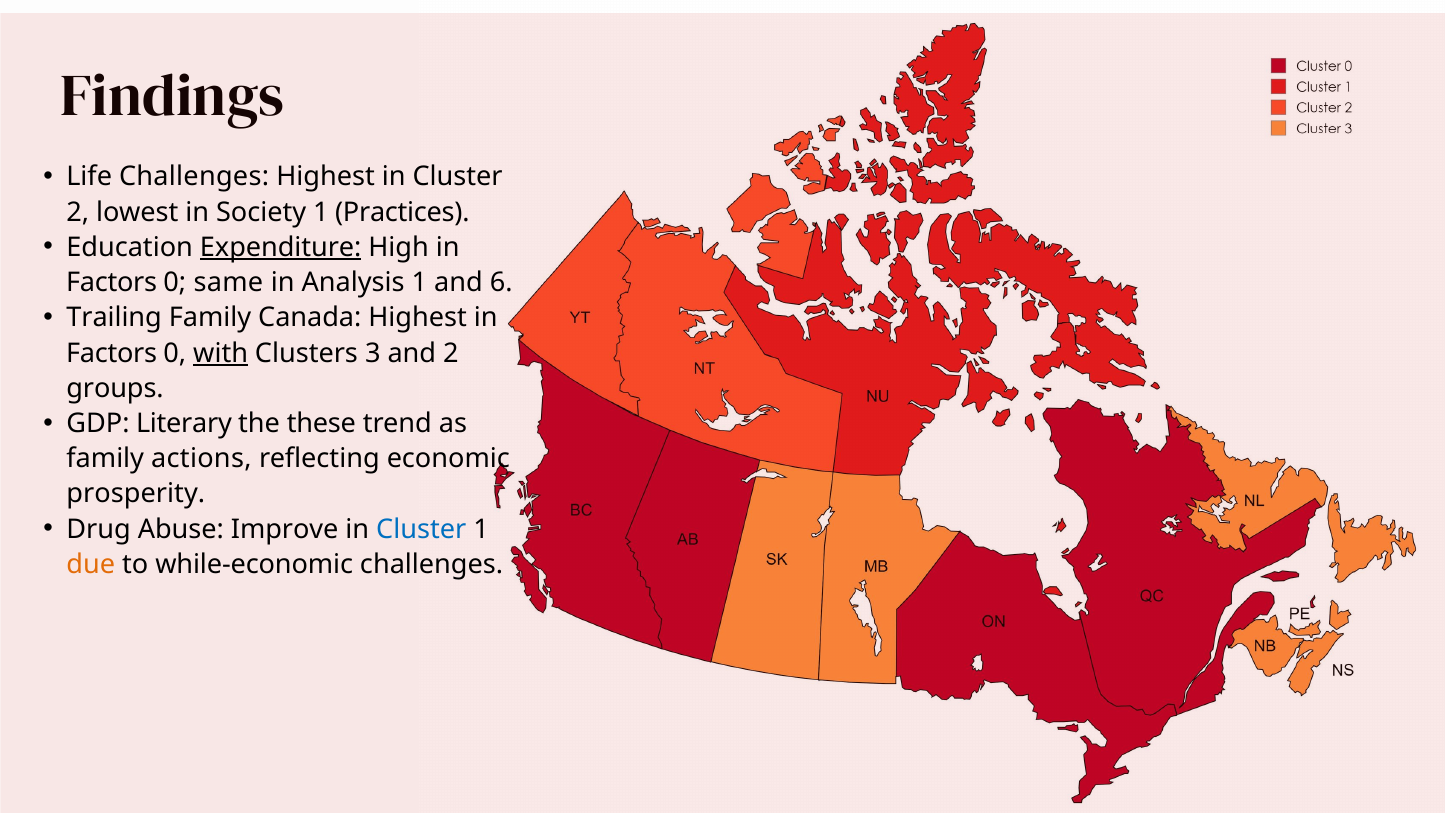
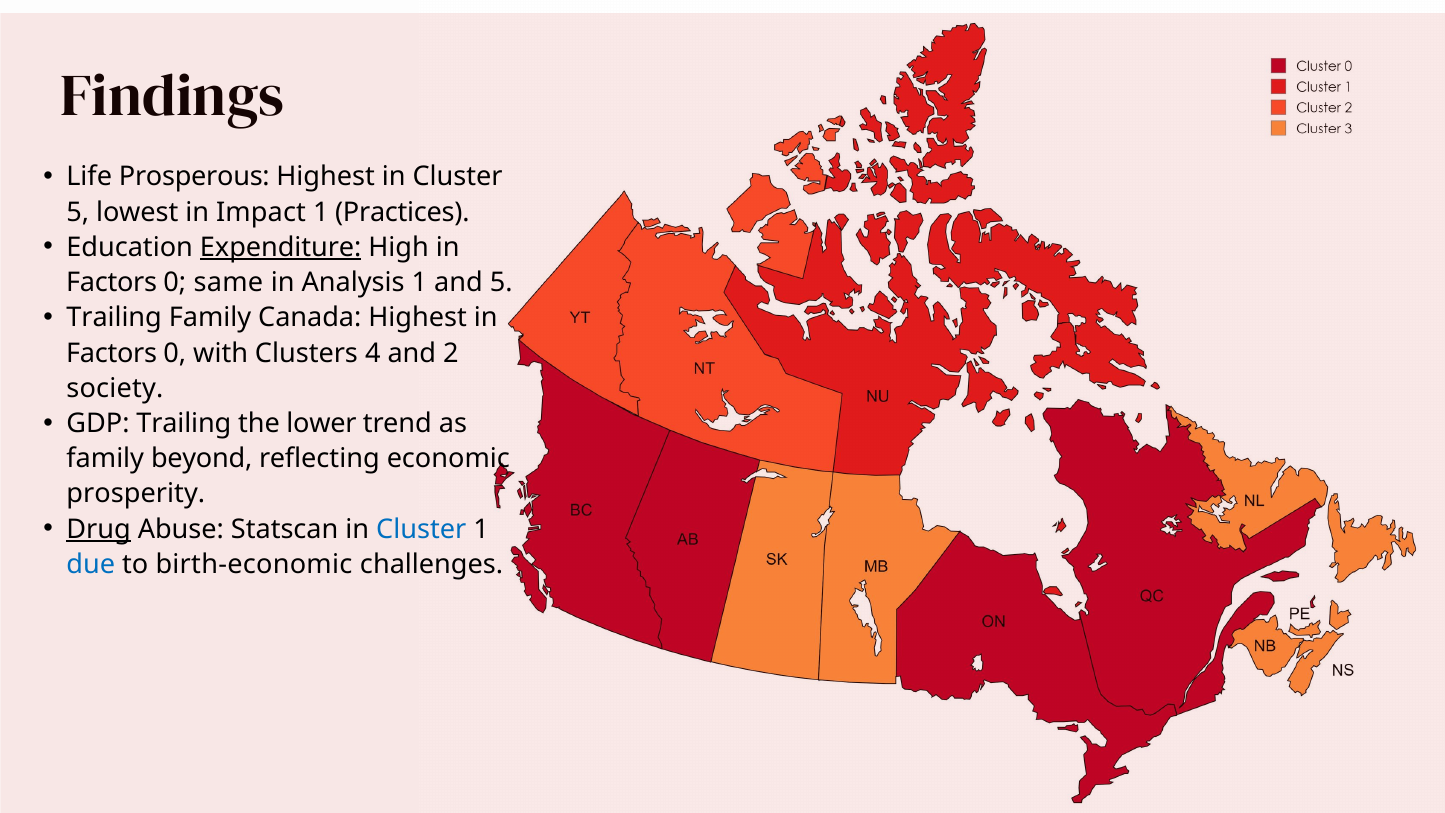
Life Challenges: Challenges -> Prosperous
2 at (78, 212): 2 -> 5
Society: Society -> Impact
and 6: 6 -> 5
with underline: present -> none
3: 3 -> 4
groups: groups -> society
GDP Literary: Literary -> Trailing
these: these -> lower
actions: actions -> beyond
Drug underline: none -> present
Improve: Improve -> Statscan
due colour: orange -> blue
while-economic: while-economic -> birth-economic
